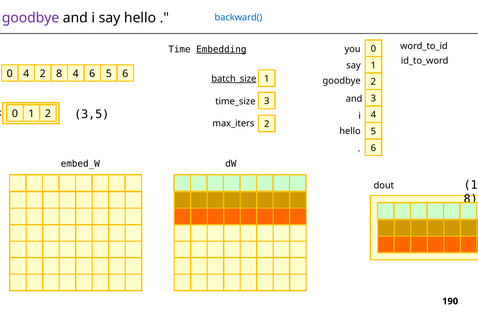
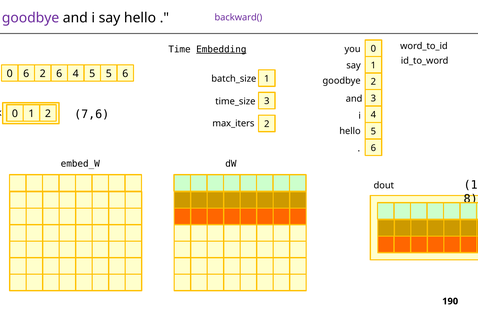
backward( colour: blue -> purple
0 4: 4 -> 6
2 8: 8 -> 6
6 at (92, 74): 6 -> 5
batch_size underline: present -> none
3,5: 3,5 -> 7,6
